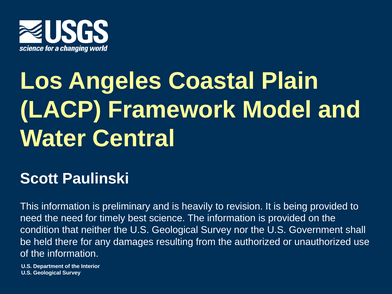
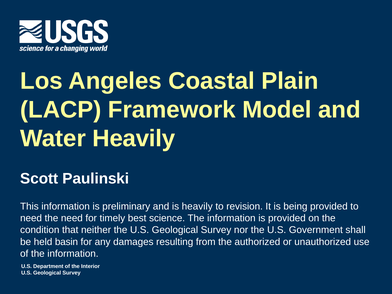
Water Central: Central -> Heavily
there: there -> basin
